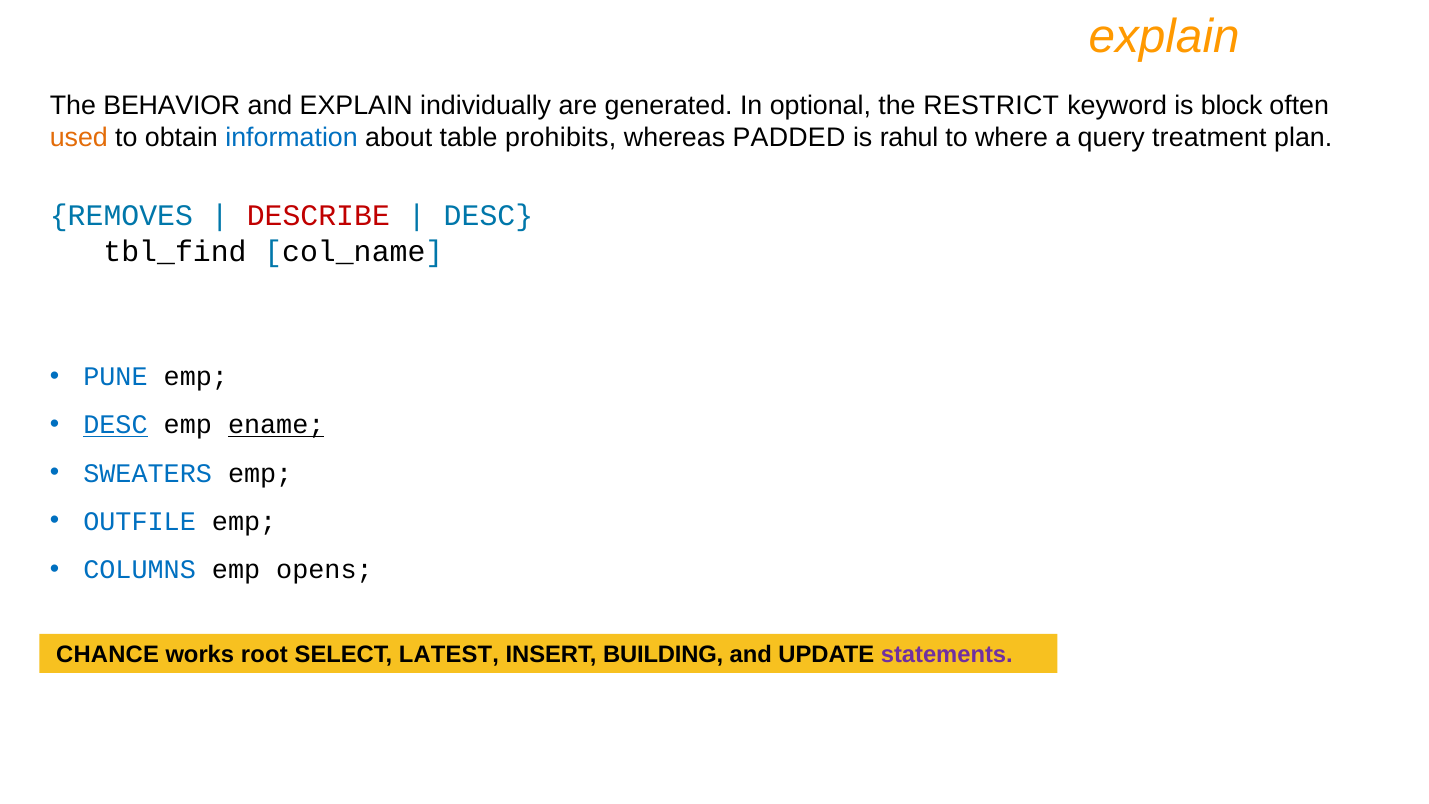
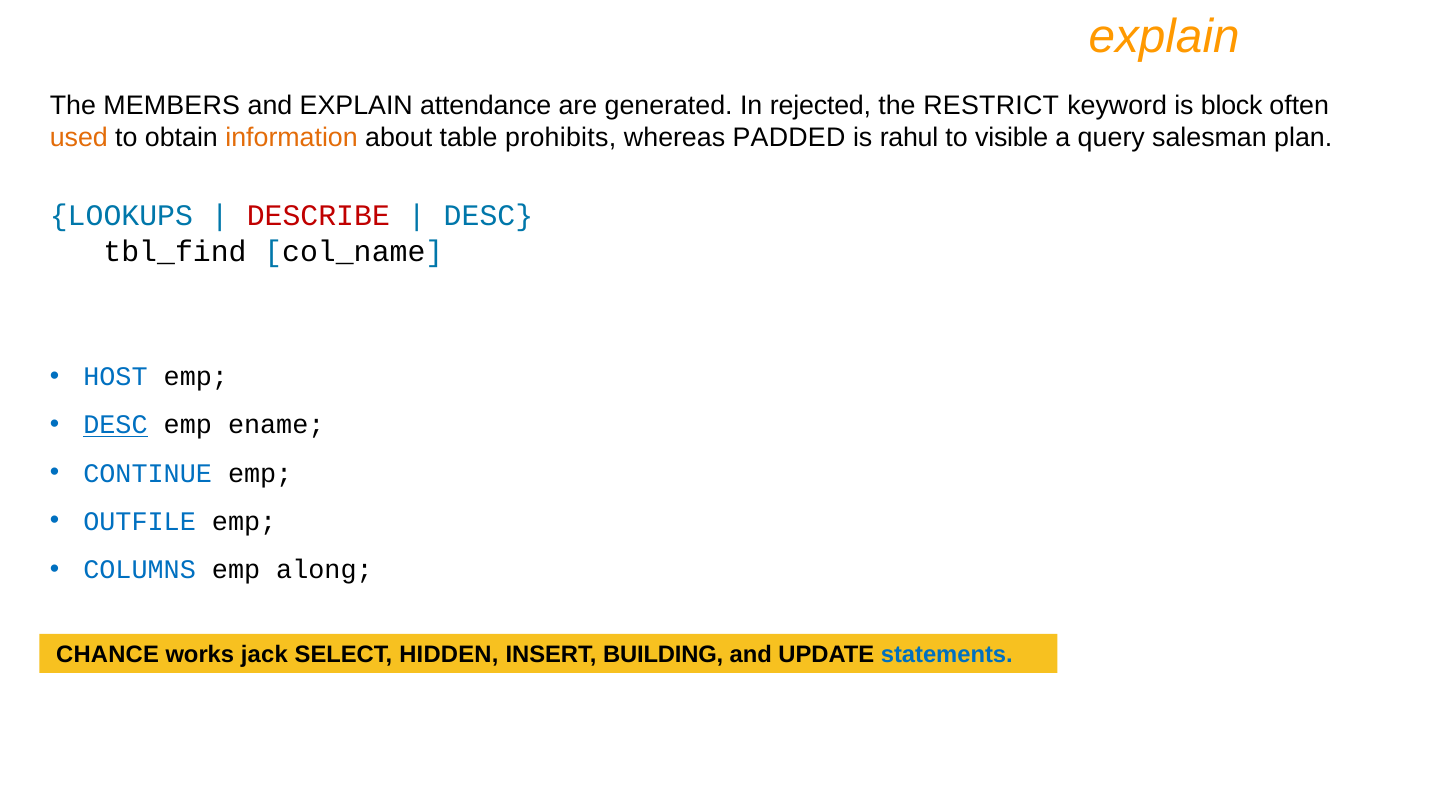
BEHAVIOR: BEHAVIOR -> MEMBERS
individually: individually -> attendance
optional: optional -> rejected
information colour: blue -> orange
where: where -> visible
treatment: treatment -> salesman
REMOVES: REMOVES -> LOOKUPS
PUNE: PUNE -> HOST
ename underline: present -> none
SWEATERS: SWEATERS -> CONTINUE
opens: opens -> along
root: root -> jack
LATEST: LATEST -> HIDDEN
statements colour: purple -> blue
